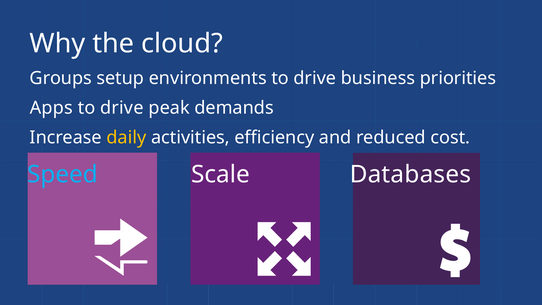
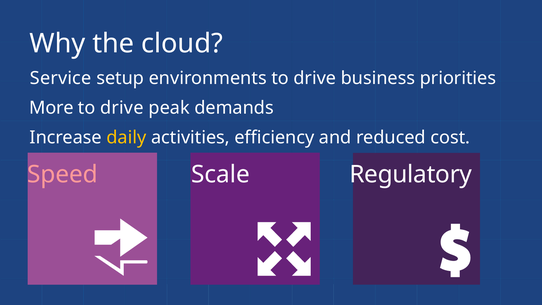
Groups: Groups -> Service
Apps: Apps -> More
Speed colour: light blue -> pink
Databases: Databases -> Regulatory
